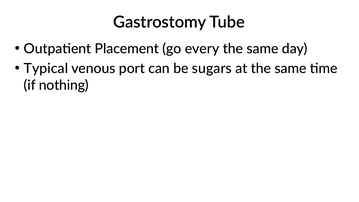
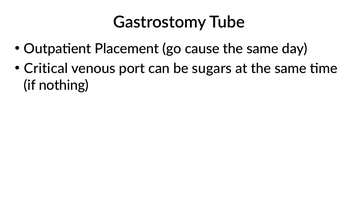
every: every -> cause
Typical: Typical -> Critical
